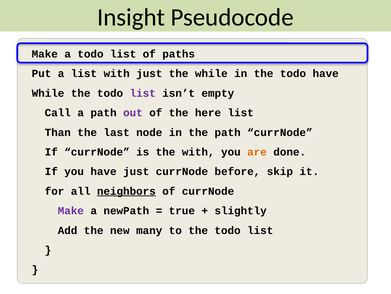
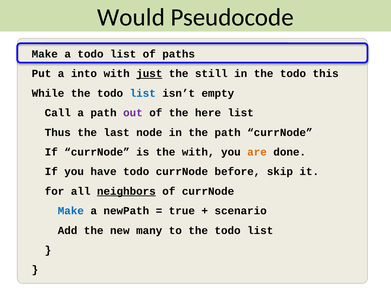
Insight: Insight -> Would
a list: list -> into
just at (149, 73) underline: none -> present
the while: while -> still
todo have: have -> this
list at (143, 93) colour: purple -> blue
Than: Than -> Thus
have just: just -> todo
Make at (71, 210) colour: purple -> blue
slightly: slightly -> scenario
